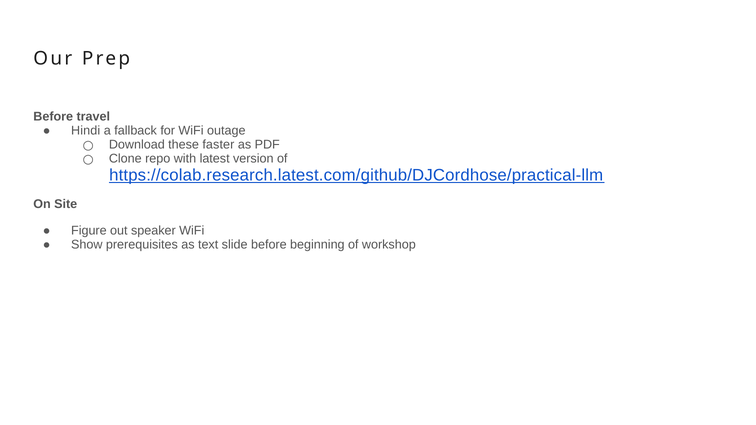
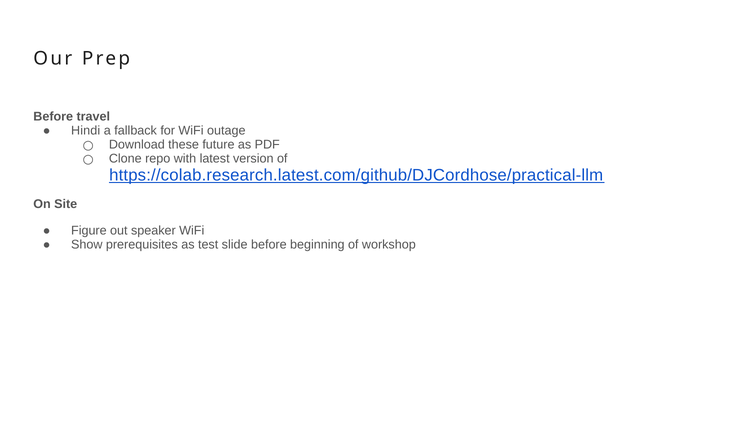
faster: faster -> future
text: text -> test
